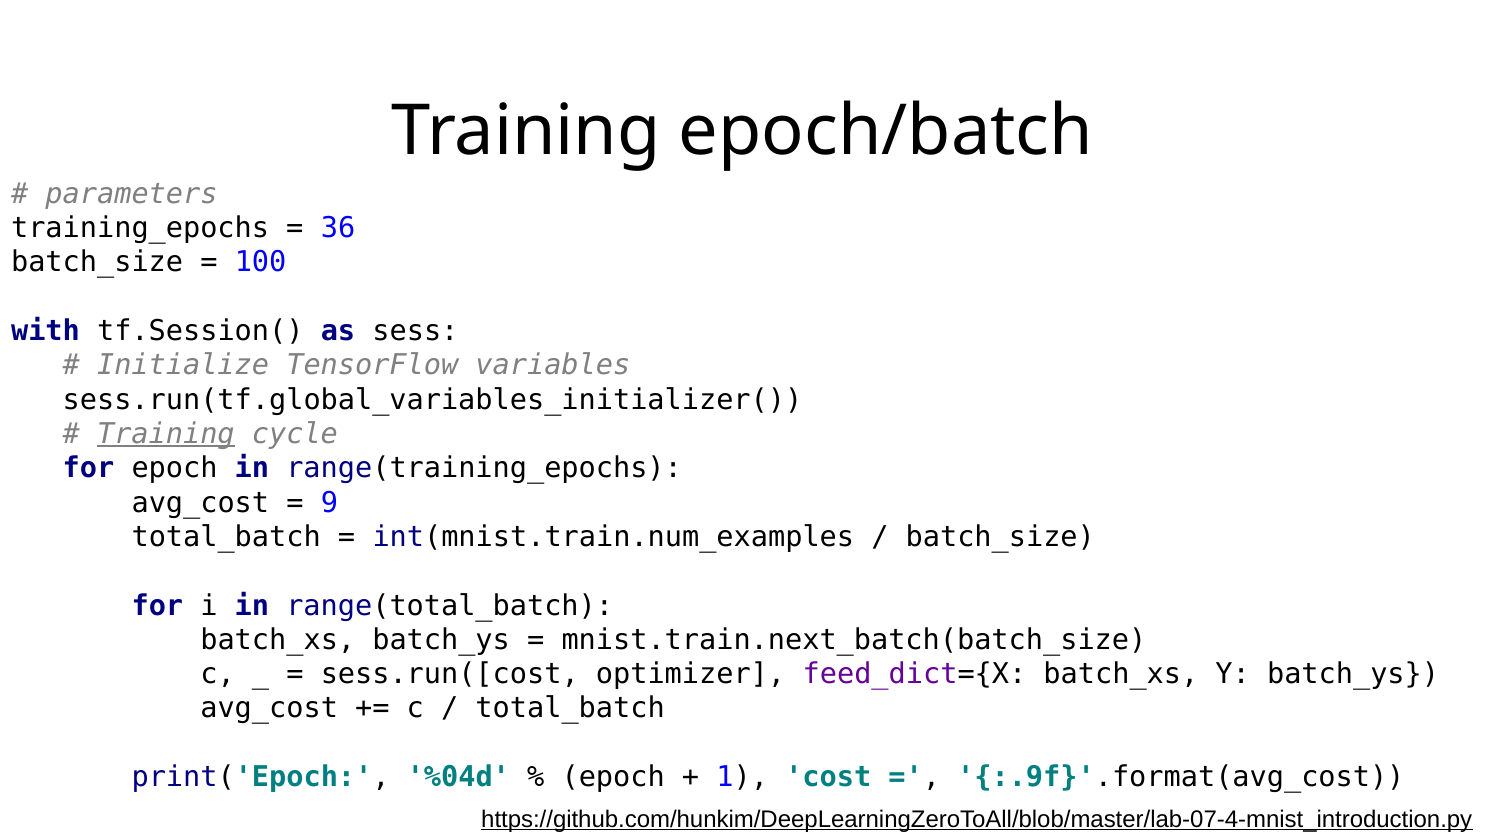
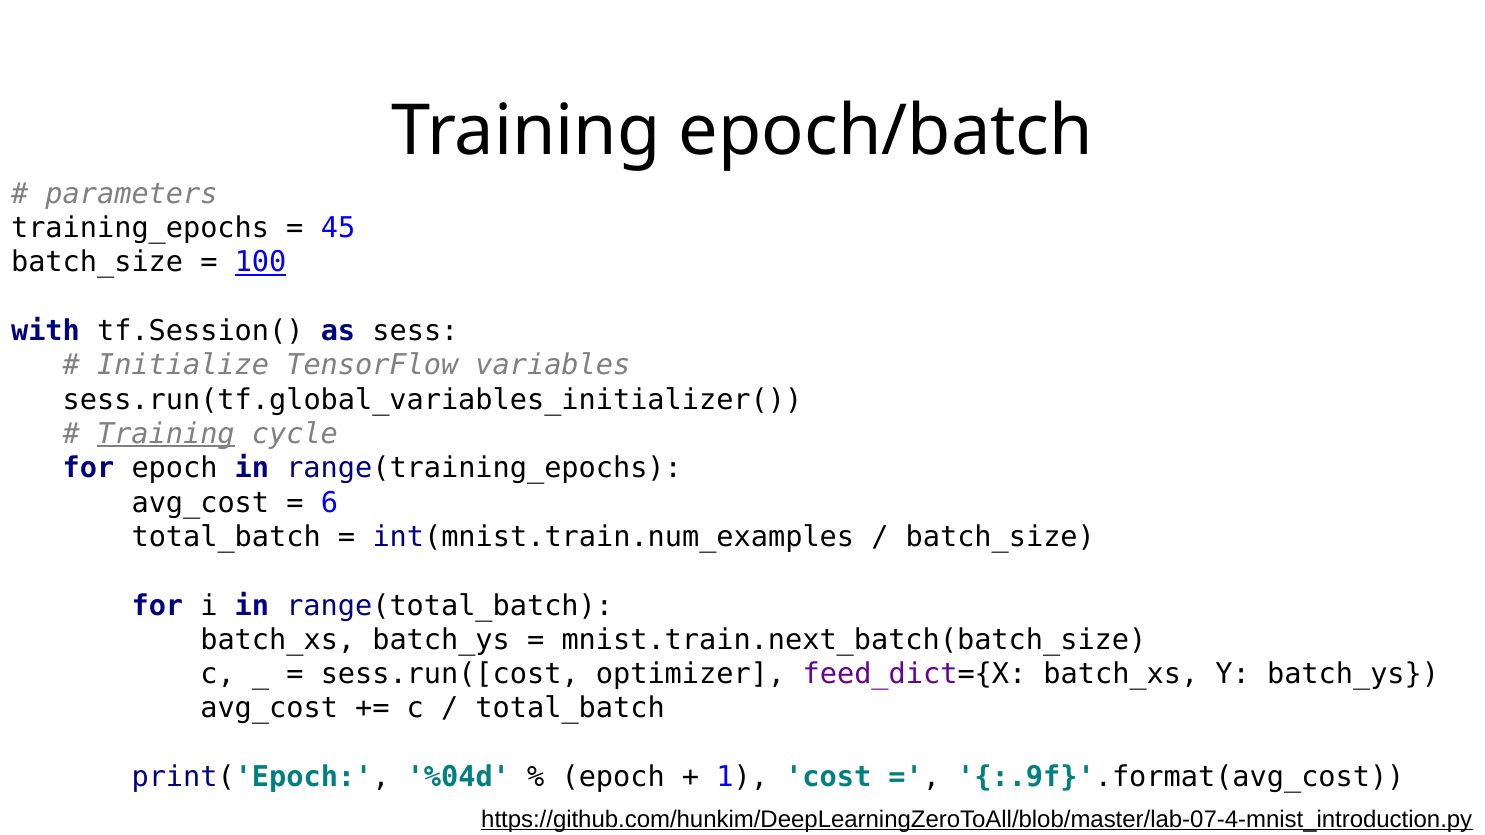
36: 36 -> 45
100 underline: none -> present
9: 9 -> 6
